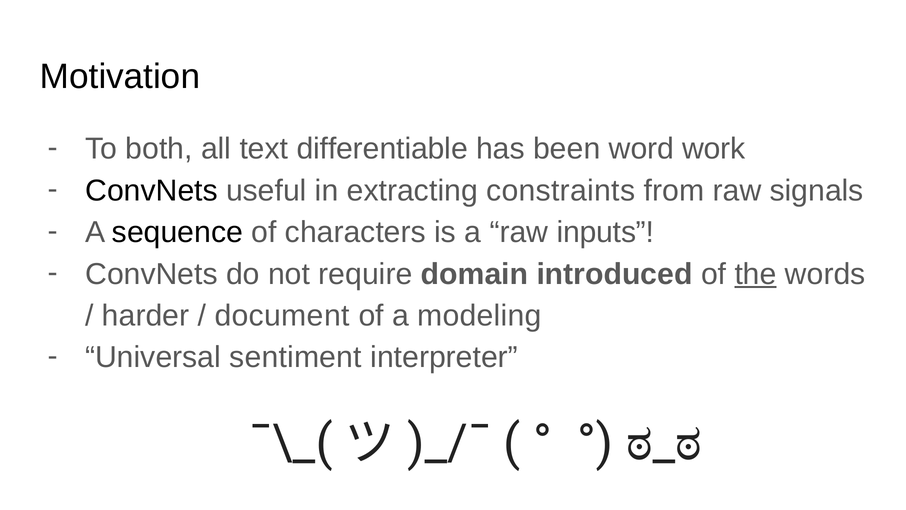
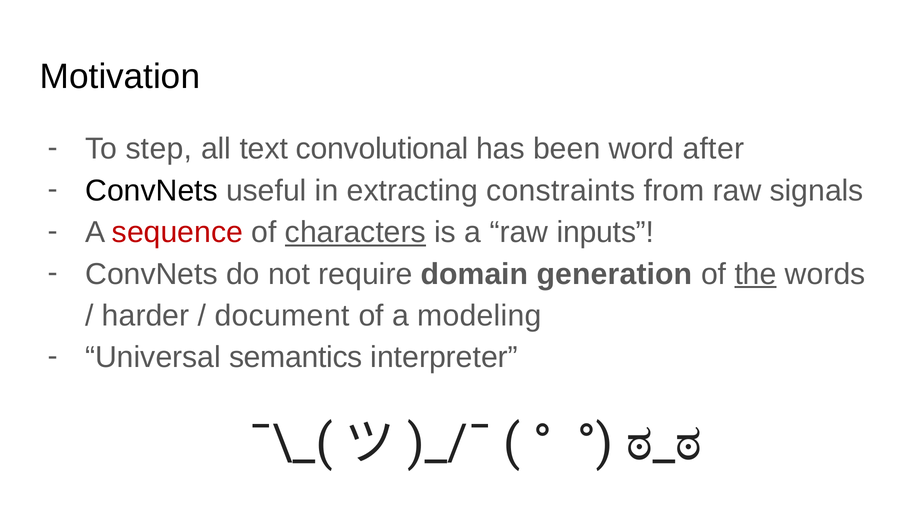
both: both -> step
differentiable: differentiable -> convolutional
work: work -> after
sequence colour: black -> red
characters underline: none -> present
introduced: introduced -> generation
sentiment: sentiment -> semantics
